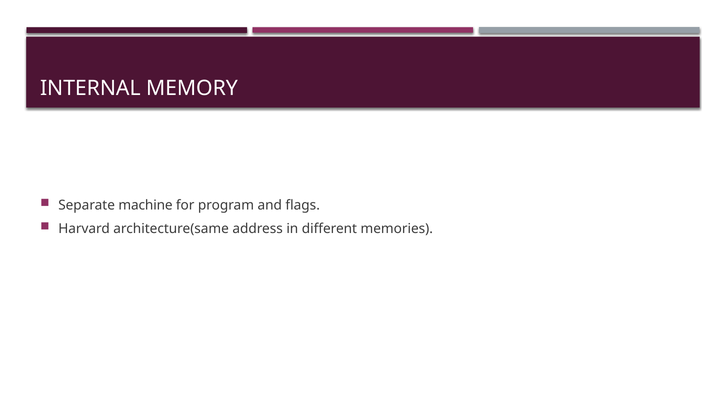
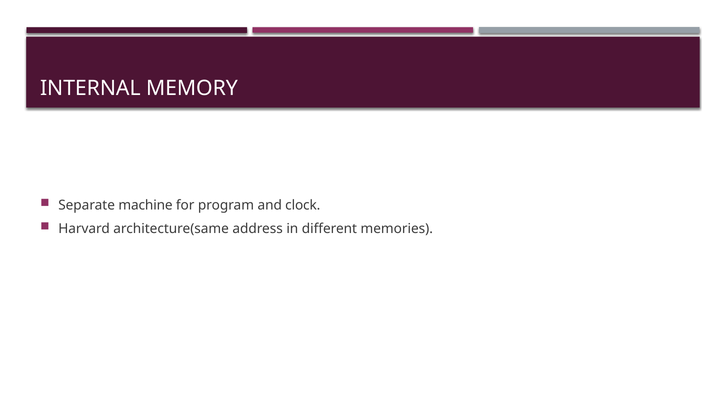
flags: flags -> clock
